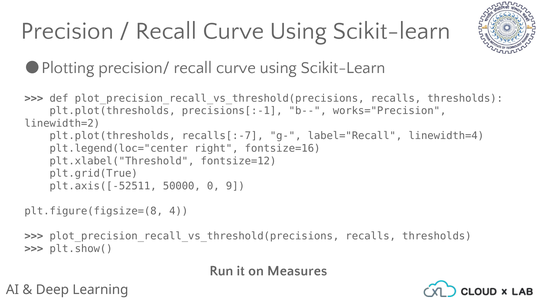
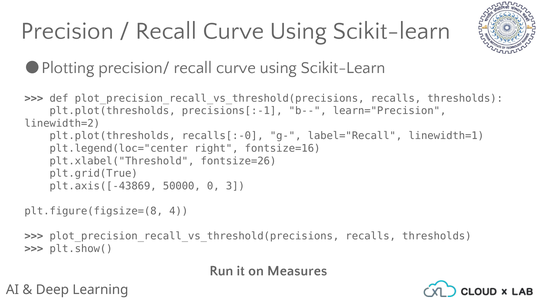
works="Precision: works="Precision -> learn="Precision
recalls[:-7: recalls[:-7 -> recalls[:-0
linewidth=4: linewidth=4 -> linewidth=1
fontsize=12: fontsize=12 -> fontsize=26
plt.axis([-52511: plt.axis([-52511 -> plt.axis([-43869
9: 9 -> 3
